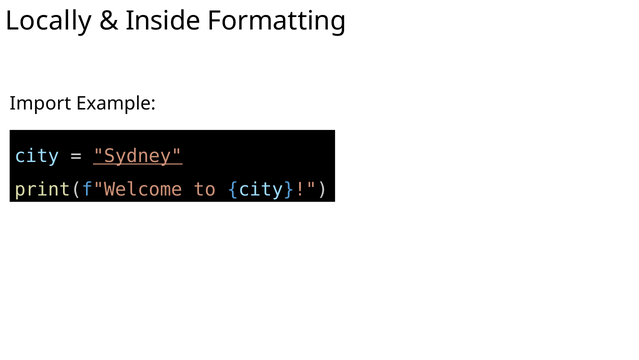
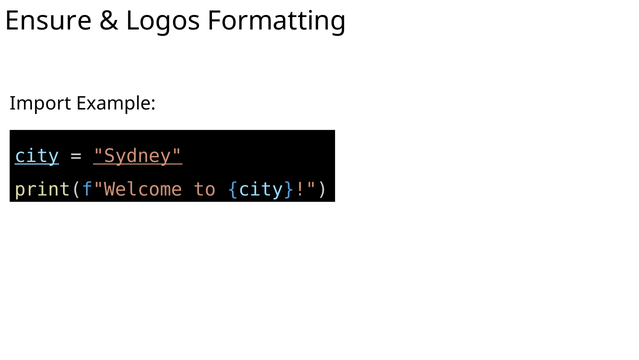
Locally: Locally -> Ensure
Inside: Inside -> Logos
city at (37, 156) underline: none -> present
